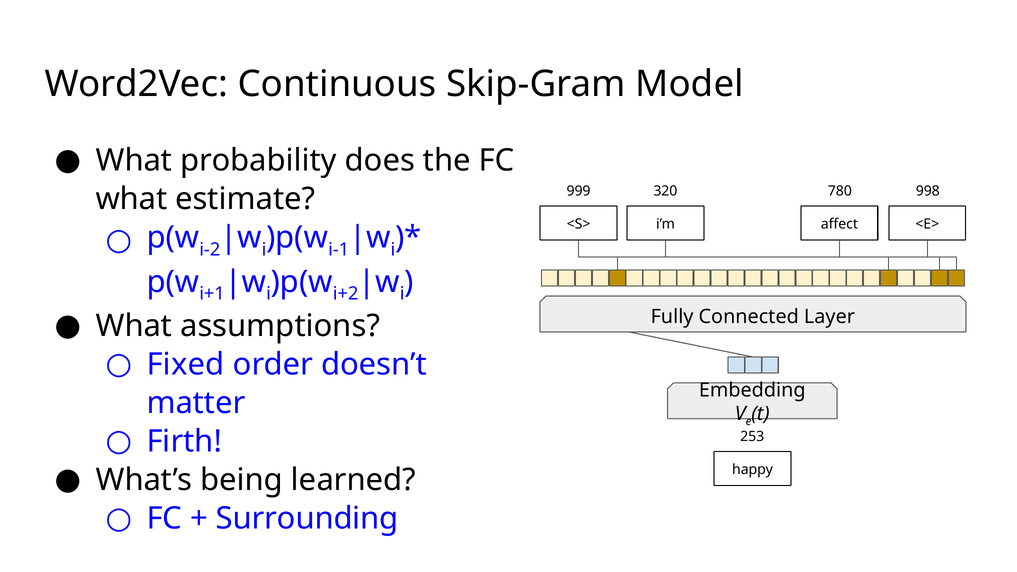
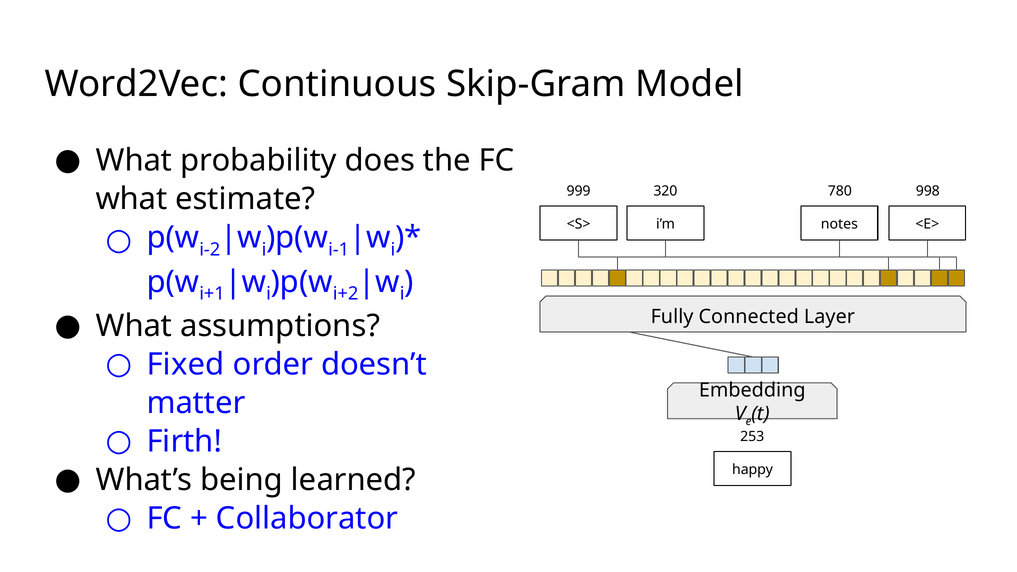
affect: affect -> notes
Surrounding: Surrounding -> Collaborator
